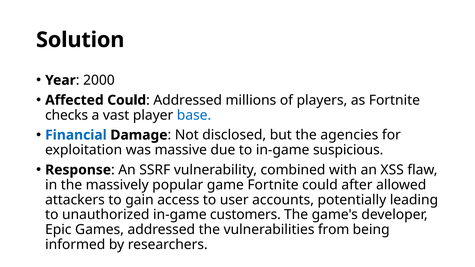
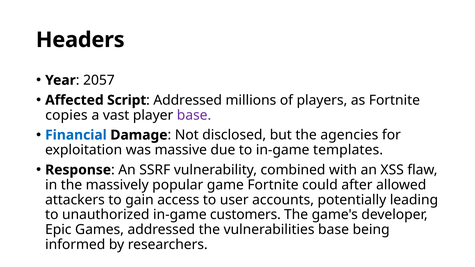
Solution: Solution -> Headers
2000: 2000 -> 2057
Affected Could: Could -> Script
checks: checks -> copies
base at (194, 115) colour: blue -> purple
suspicious: suspicious -> templates
vulnerabilities from: from -> base
